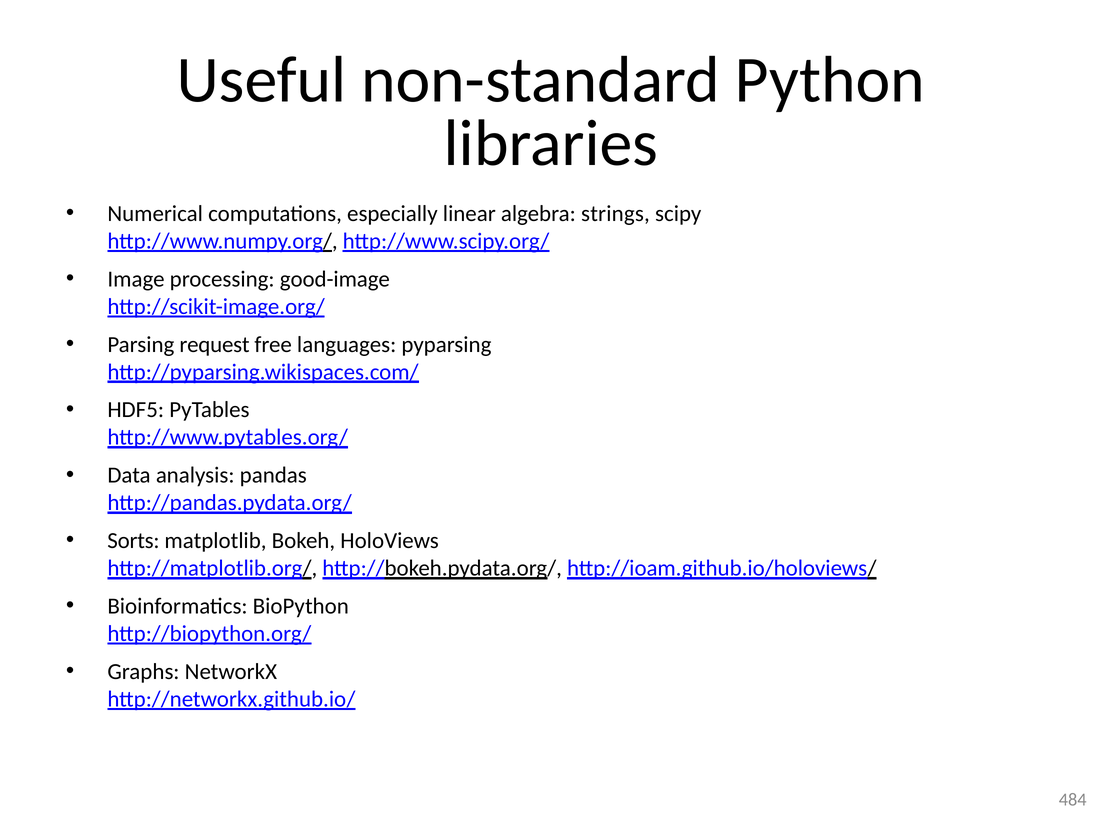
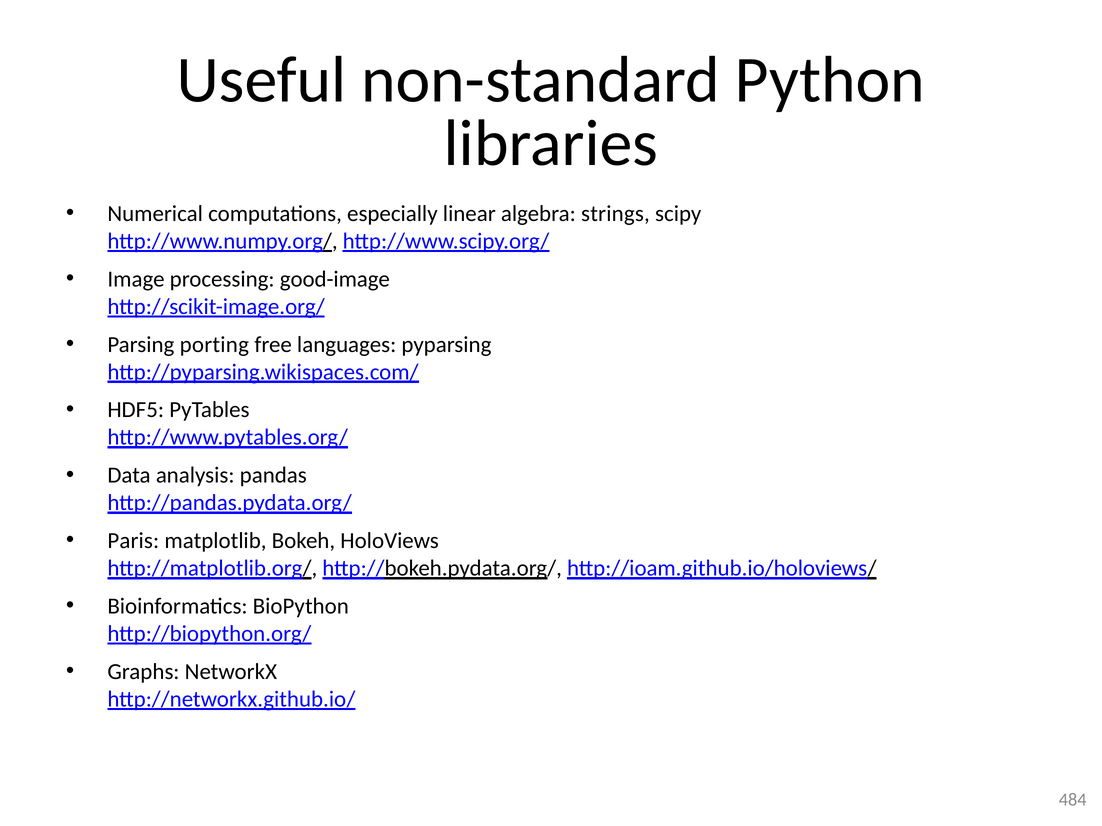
request: request -> porting
Sorts: Sorts -> Paris
